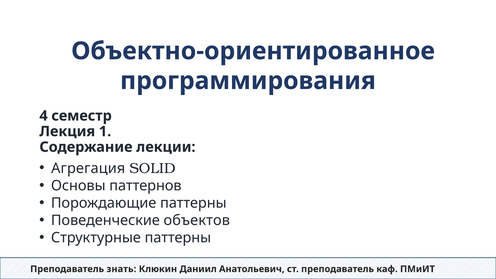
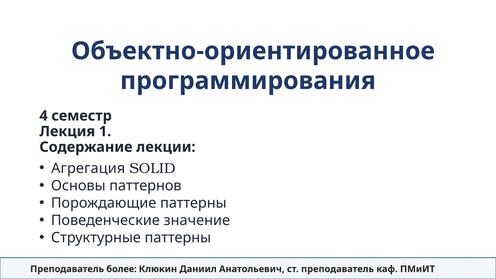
объектов: объектов -> значение
знать: знать -> более
